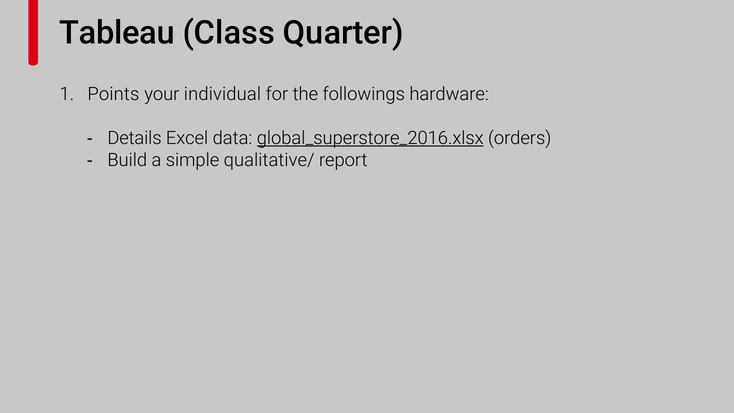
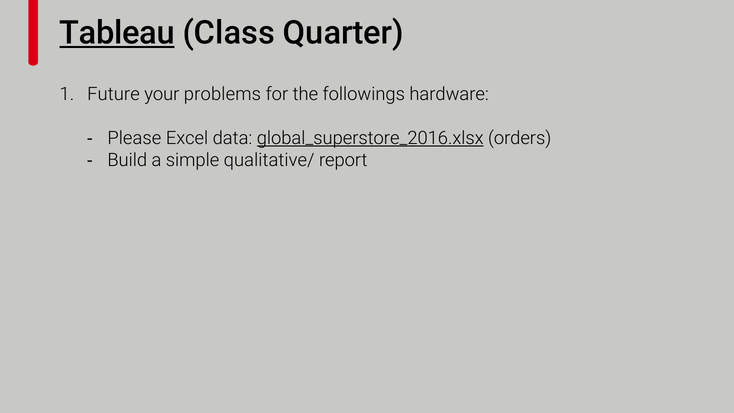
Tableau underline: none -> present
Points: Points -> Future
individual: individual -> problems
Details: Details -> Please
